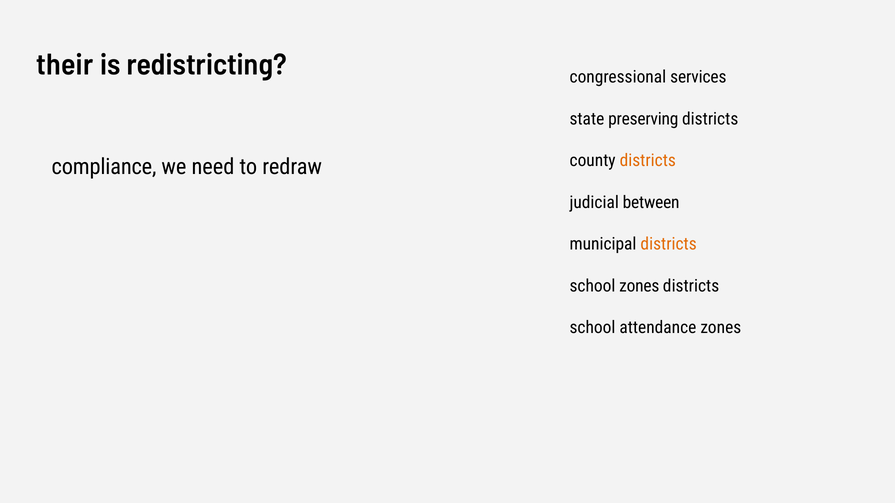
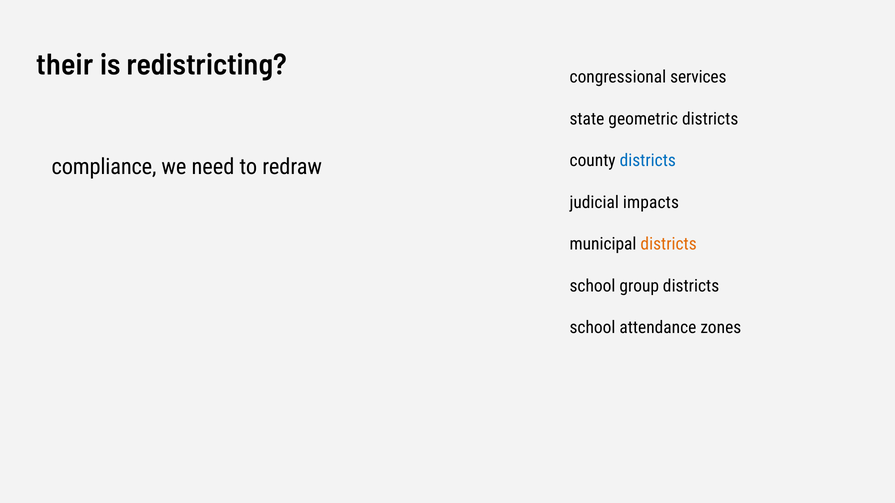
preserving: preserving -> geometric
districts at (648, 161) colour: orange -> blue
between: between -> impacts
school zones: zones -> group
